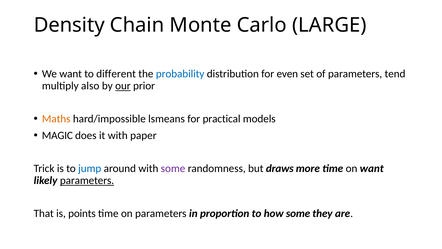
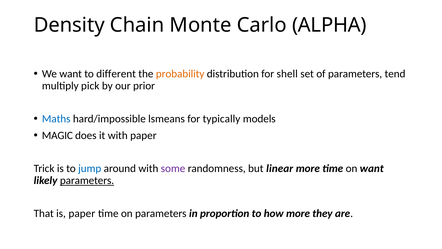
LARGE: LARGE -> ALPHA
probability colour: blue -> orange
even: even -> shell
also: also -> pick
our underline: present -> none
Maths colour: orange -> blue
practical: practical -> typically
draws: draws -> linear
is points: points -> paper
how some: some -> more
